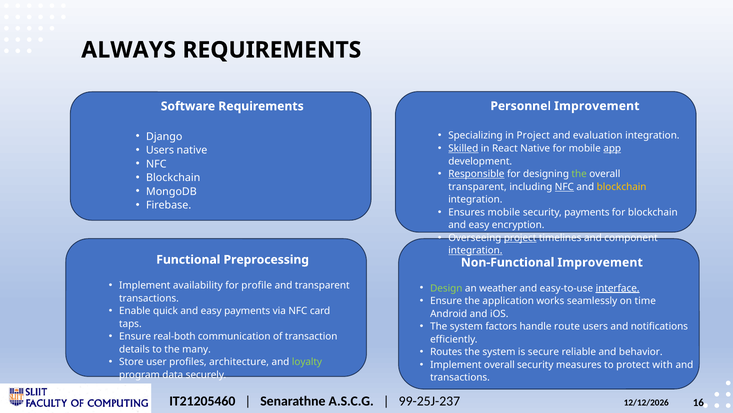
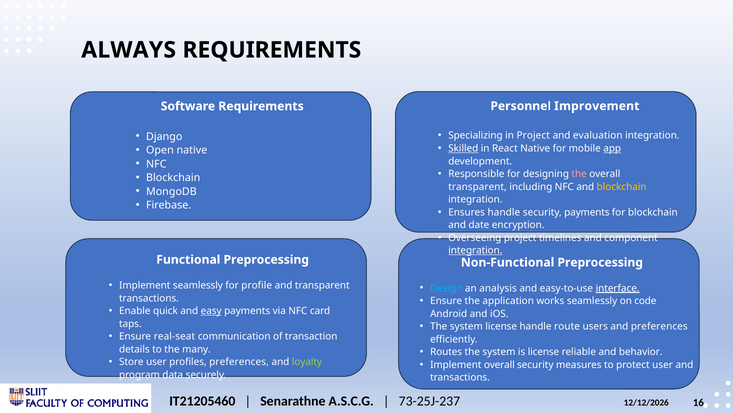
Users at (160, 150): Users -> Open
Responsible underline: present -> none
the at (579, 174) colour: light green -> pink
NFC at (564, 186) underline: present -> none
Ensures mobile: mobile -> handle
easy at (479, 225): easy -> date
project at (520, 237) underline: present -> none
Non-Functional Improvement: Improvement -> Preprocessing
Implement availability: availability -> seamlessly
Design colour: light green -> light blue
weather: weather -> analysis
time: time -> code
easy at (211, 310) underline: none -> present
system factors: factors -> license
and notifications: notifications -> preferences
real-both: real-both -> real-seat
is secure: secure -> license
profiles architecture: architecture -> preferences
protect with: with -> user
99-25J-237: 99-25J-237 -> 73-25J-237
